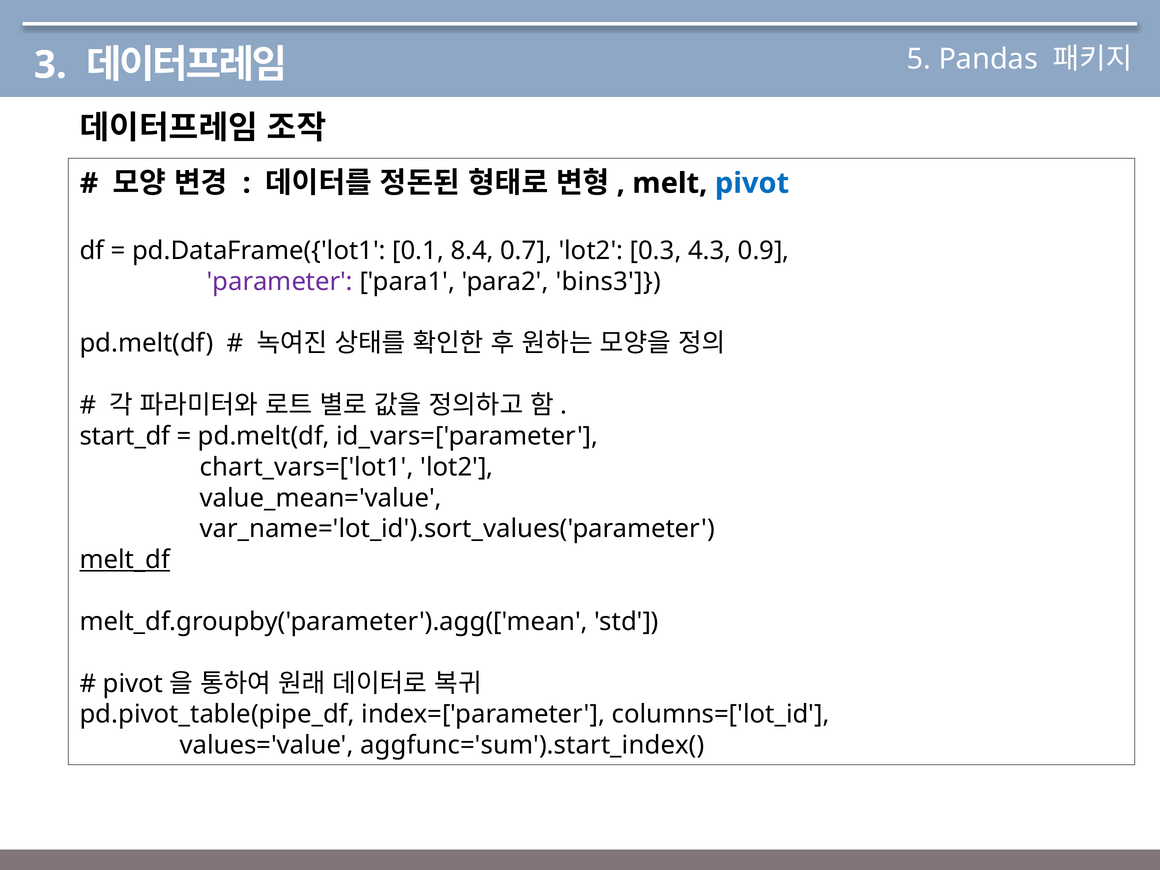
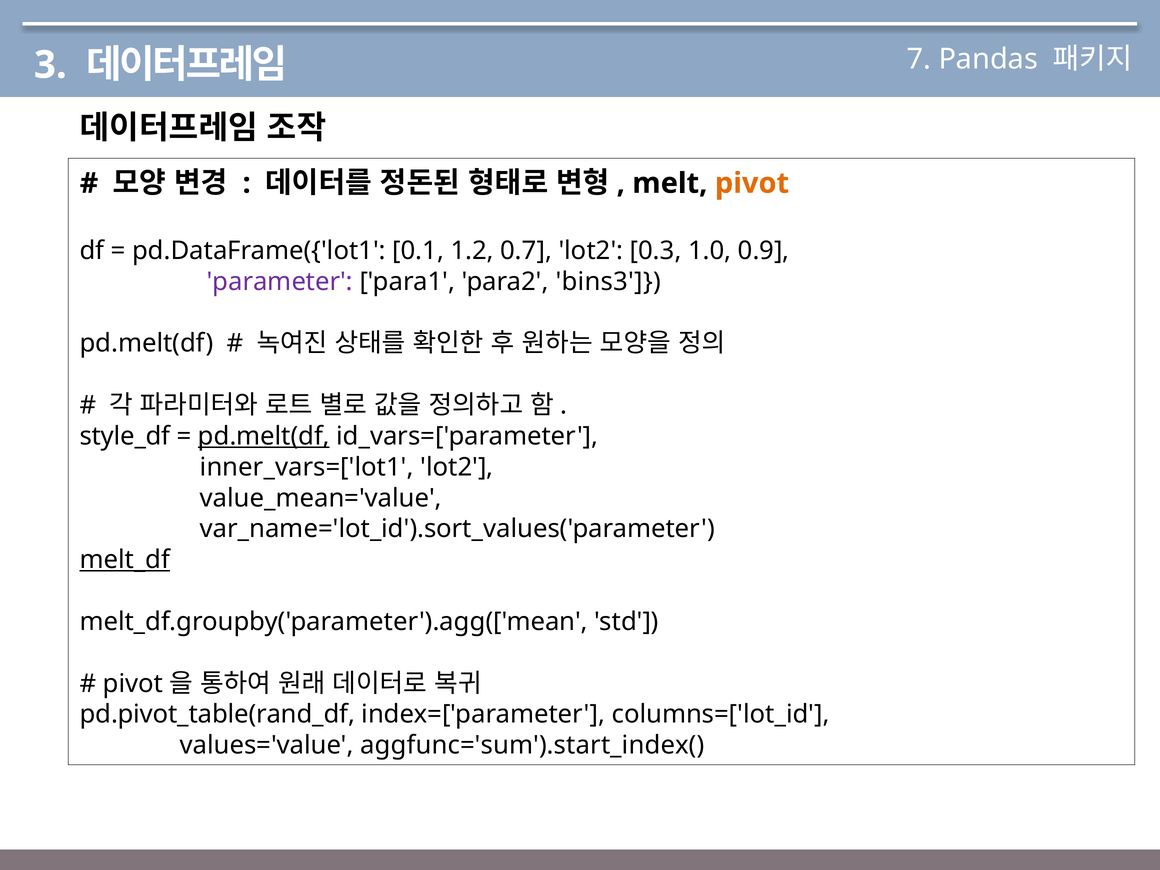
5: 5 -> 7
pivot colour: blue -> orange
8.4: 8.4 -> 1.2
4.3: 4.3 -> 1.0
start_df: start_df -> style_df
pd.melt(df at (264, 436) underline: none -> present
chart_vars=['lot1: chart_vars=['lot1 -> inner_vars=['lot1
pd.pivot_table(pipe_df: pd.pivot_table(pipe_df -> pd.pivot_table(rand_df
